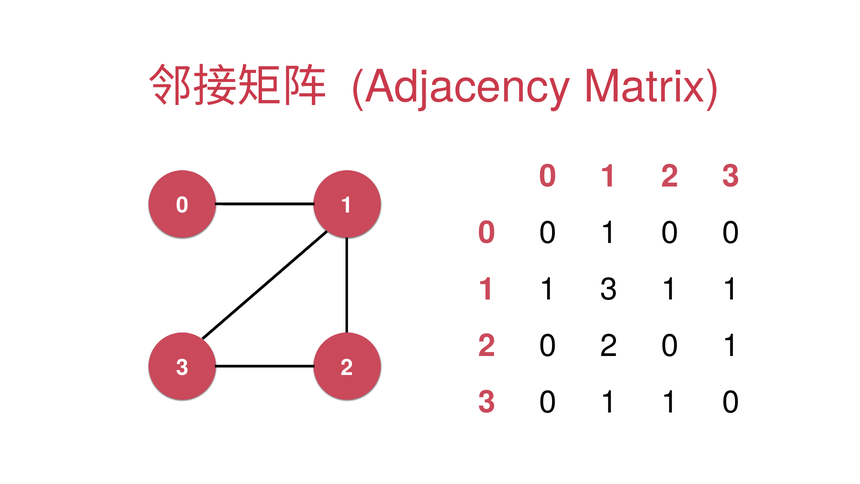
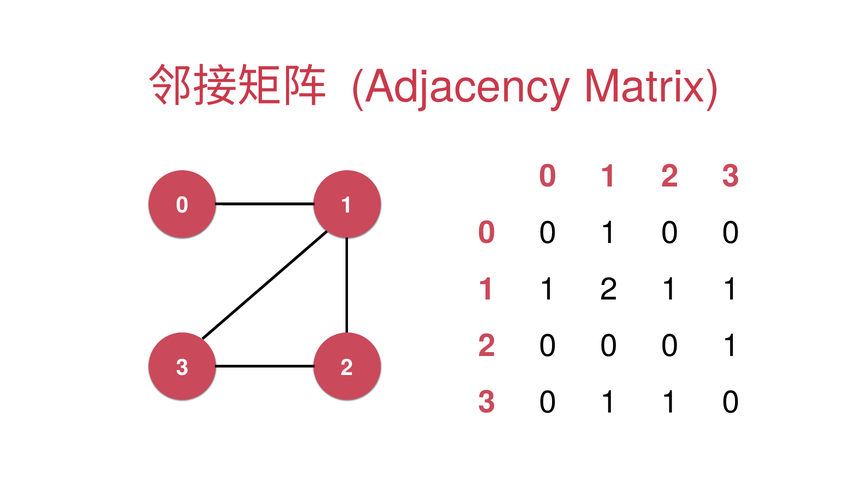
3 at (609, 289): 3 -> 2
2 0 2: 2 -> 0
